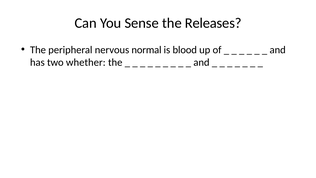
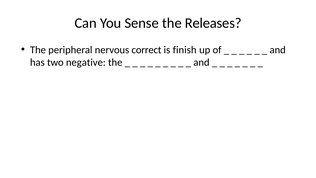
normal: normal -> correct
blood: blood -> finish
whether: whether -> negative
